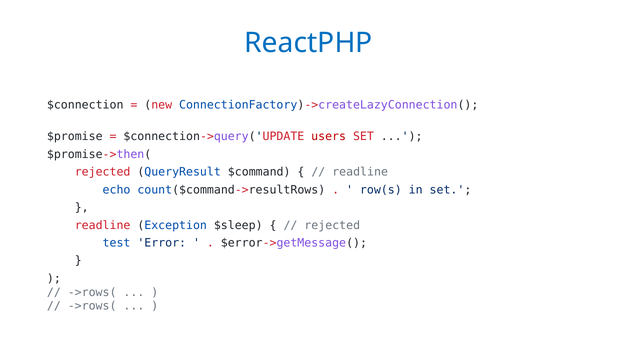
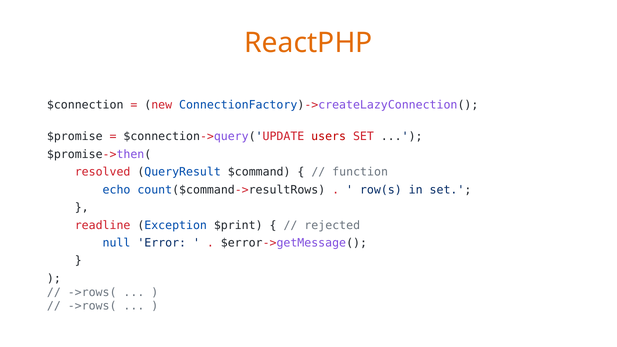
ReactPHP colour: blue -> orange
rejected at (103, 172): rejected -> resolved
readline at (360, 172): readline -> function
$sleep: $sleep -> $print
test: test -> null
